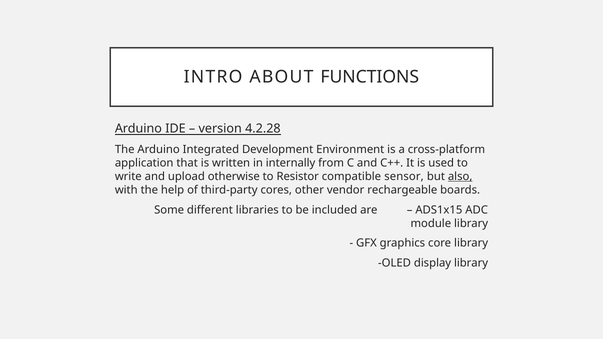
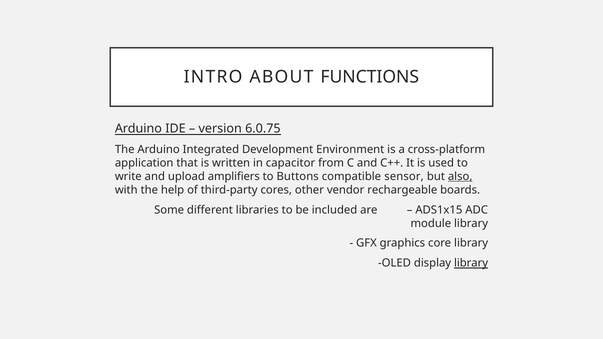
4.2.28: 4.2.28 -> 6.0.75
internally: internally -> capacitor
otherwise: otherwise -> amplifiers
Resistor: Resistor -> Buttons
library at (471, 263) underline: none -> present
